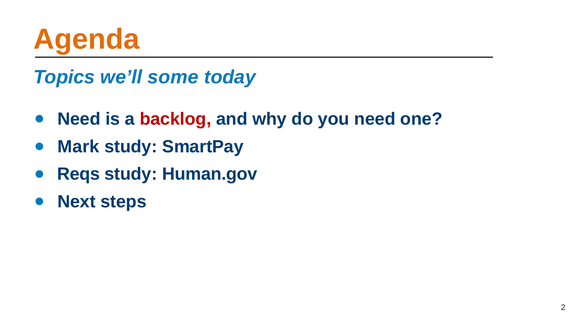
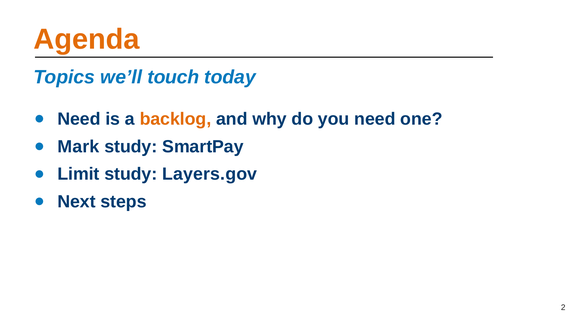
some: some -> touch
backlog colour: red -> orange
Reqs: Reqs -> Limit
Human.gov: Human.gov -> Layers.gov
